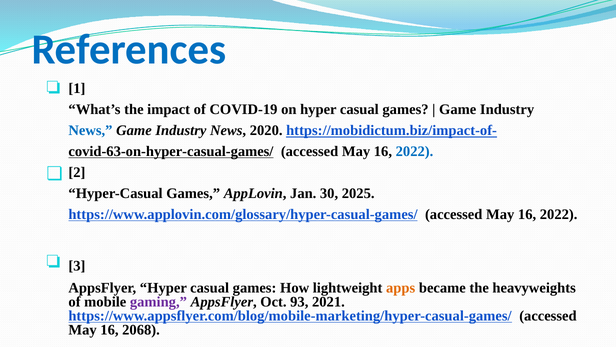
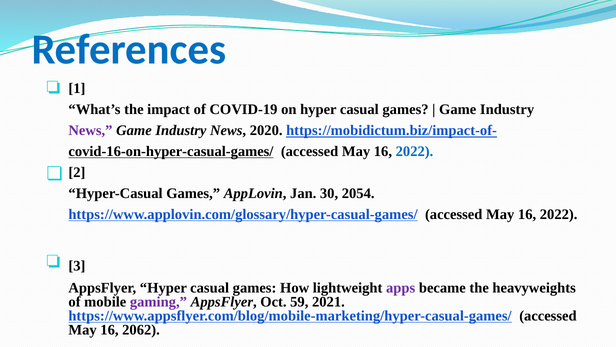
News at (90, 130) colour: blue -> purple
covid-63-on-hyper-casual-games/: covid-63-on-hyper-casual-games/ -> covid-16-on-hyper-casual-games/
2025: 2025 -> 2054
apps colour: orange -> purple
93: 93 -> 59
2068: 2068 -> 2062
